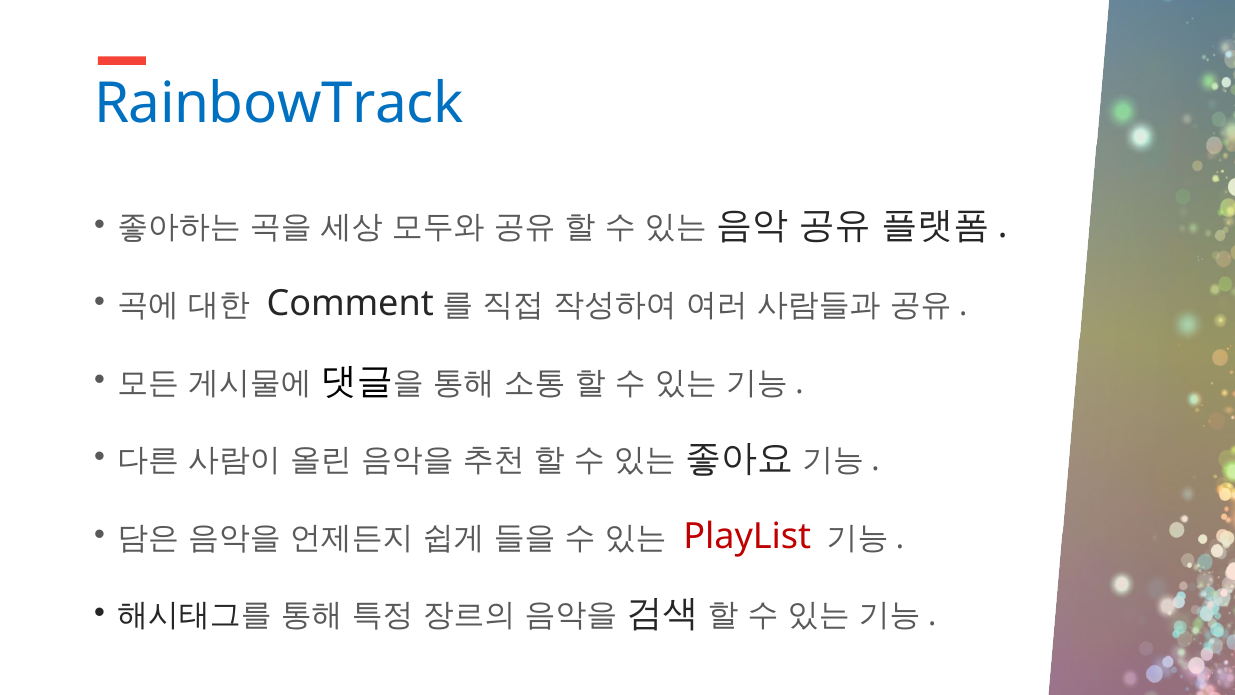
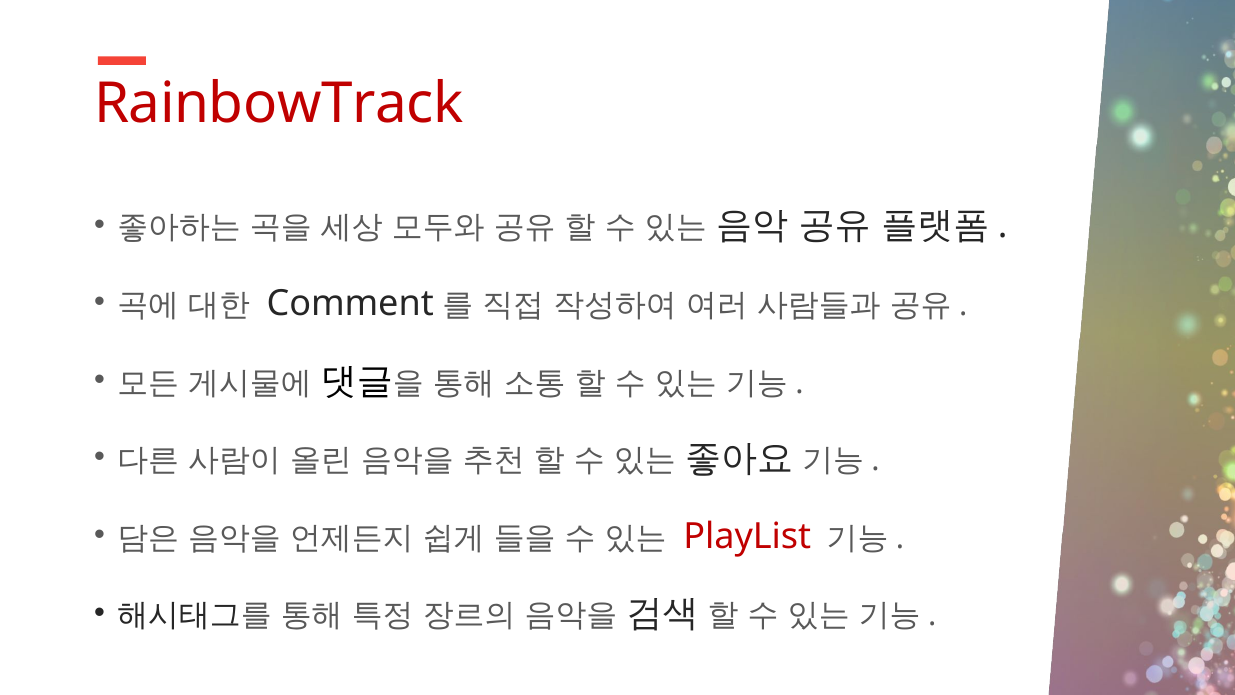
RainbowTrack colour: blue -> red
